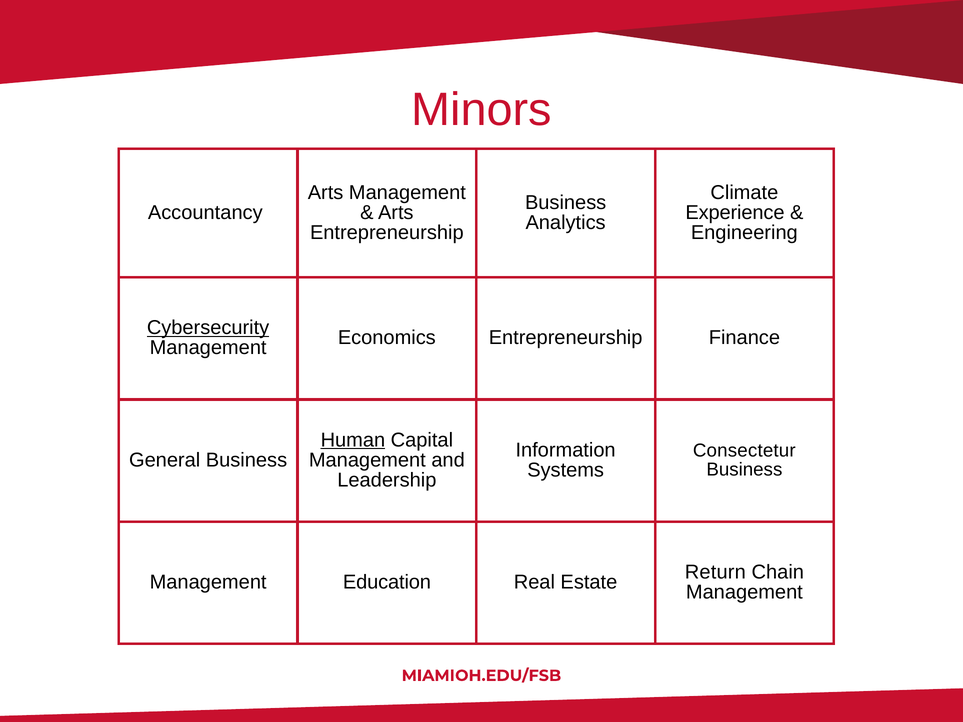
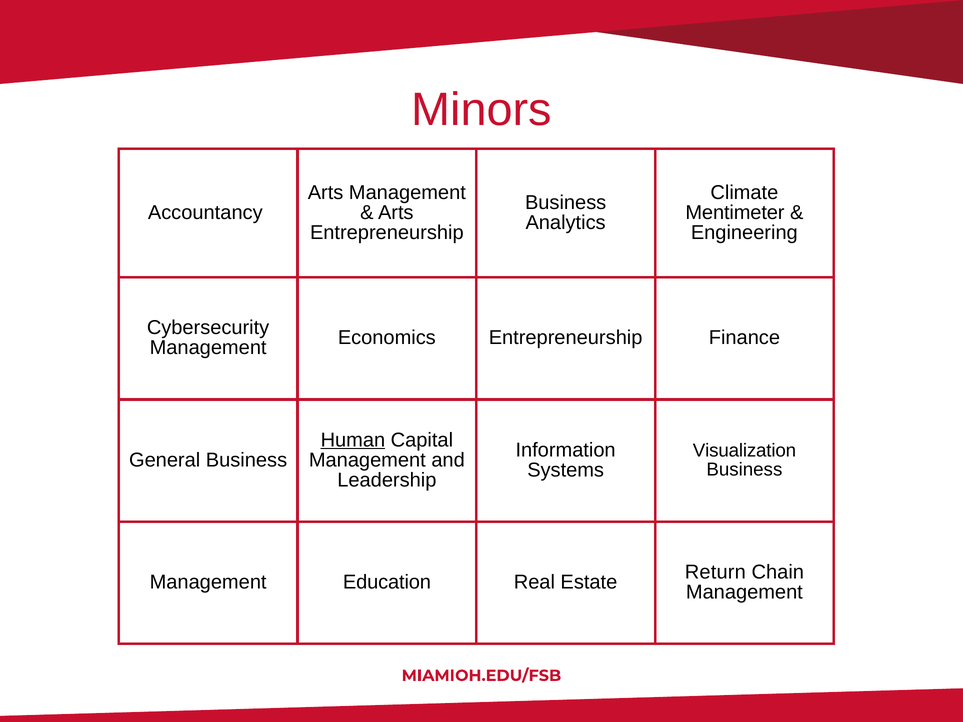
Experience: Experience -> Mentimeter
Cybersecurity underline: present -> none
Consectetur: Consectetur -> Visualization
